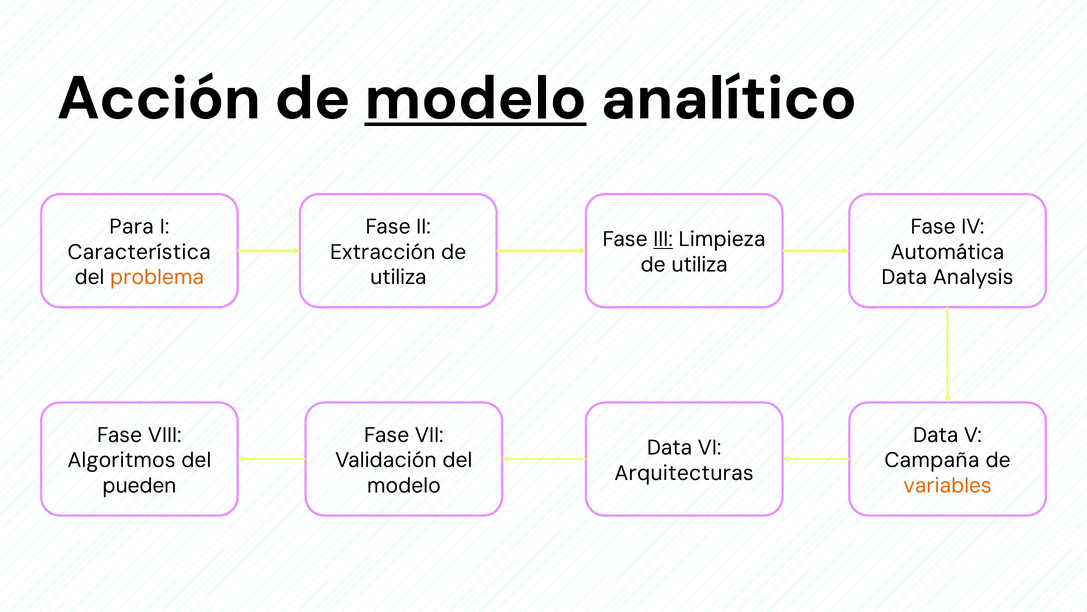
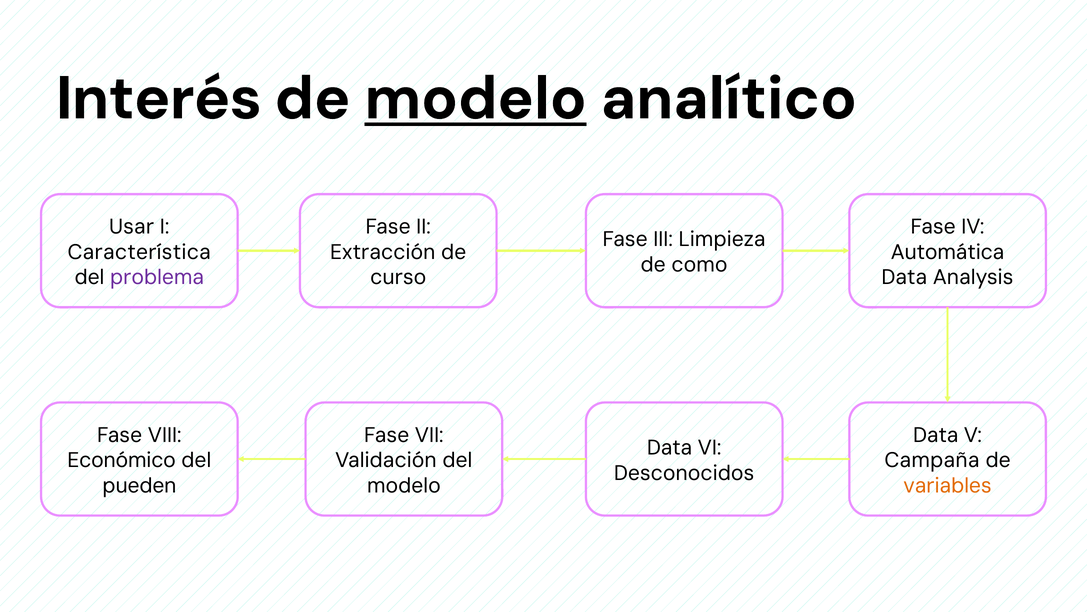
Acción: Acción -> Interés
Para: Para -> Usar
III underline: present -> none
utiliza at (700, 265): utiliza -> como
problema colour: orange -> purple
utiliza at (398, 277): utiliza -> curso
Algoritmos: Algoritmos -> Económico
Arquitecturas: Arquitecturas -> Desconocidos
